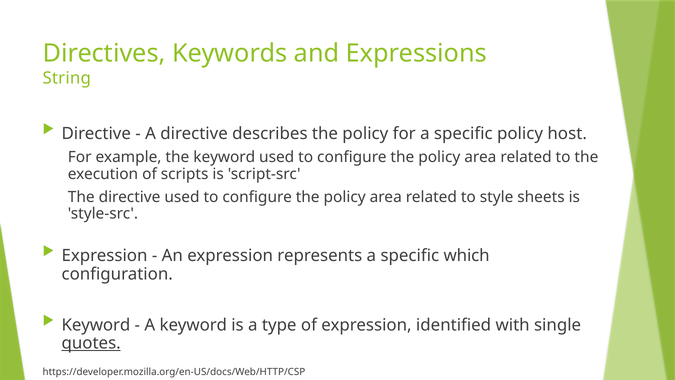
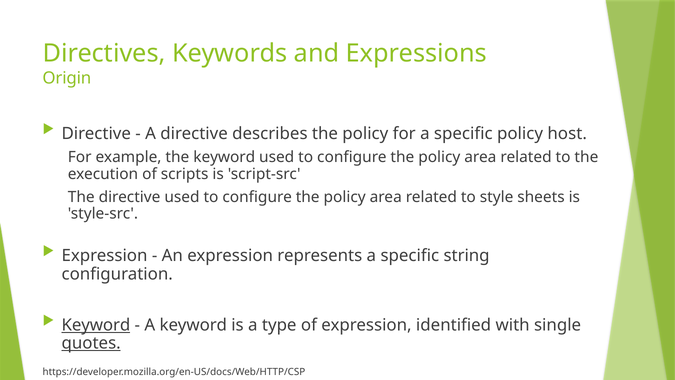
String: String -> Origin
which: which -> string
Keyword at (96, 325) underline: none -> present
